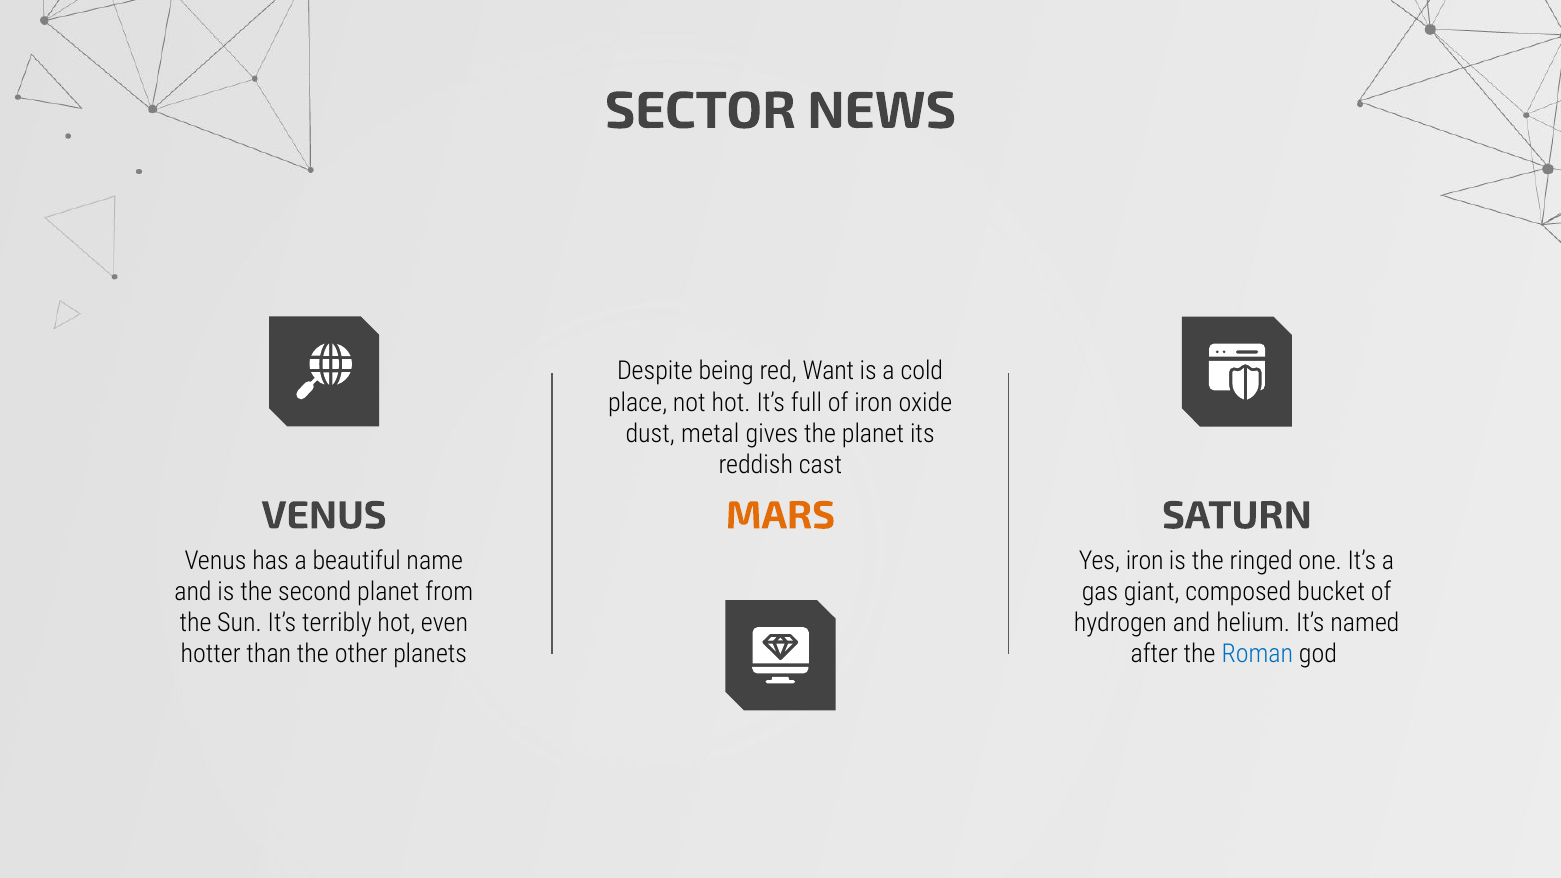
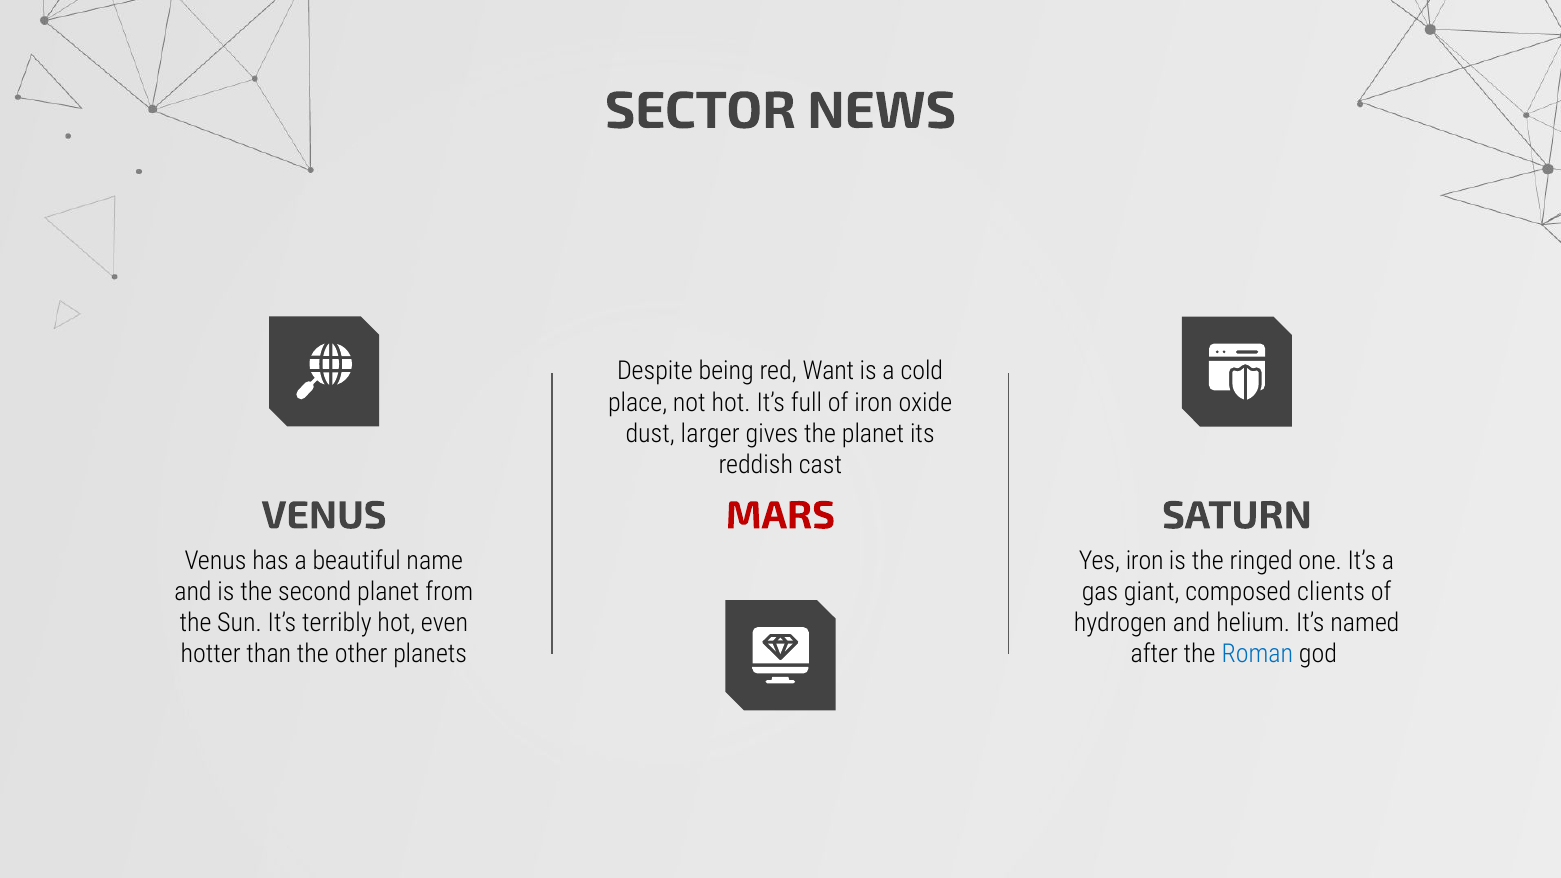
metal: metal -> larger
MARS colour: orange -> red
bucket: bucket -> clients
